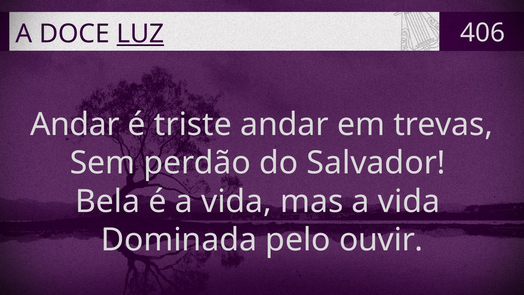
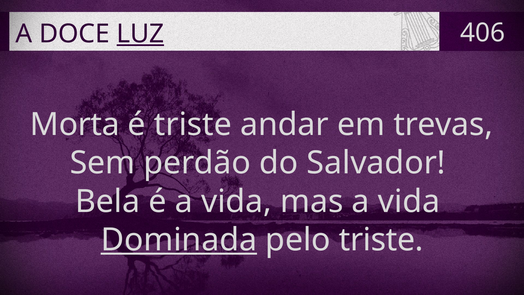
Andar at (75, 124): Andar -> Morta
Dominada underline: none -> present
pelo ouvir: ouvir -> triste
